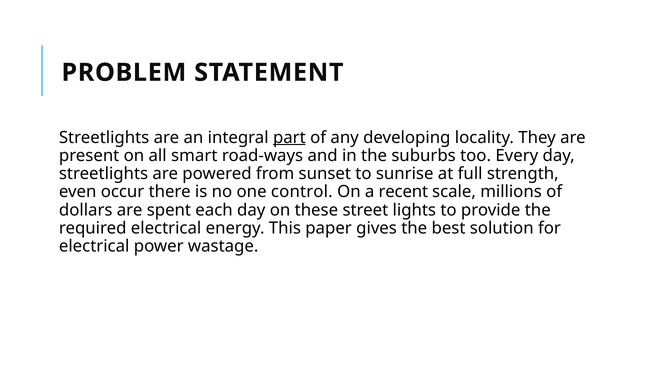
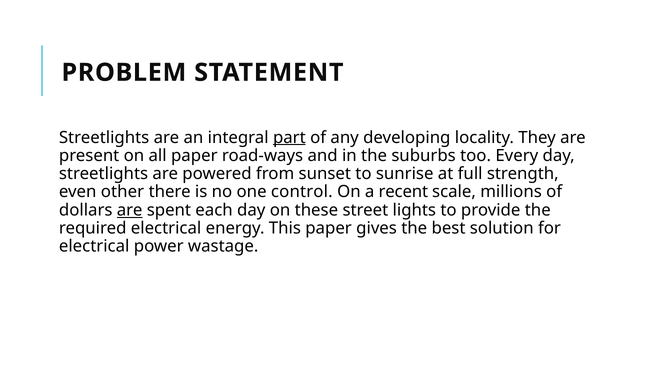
all smart: smart -> paper
occur: occur -> other
are at (130, 210) underline: none -> present
